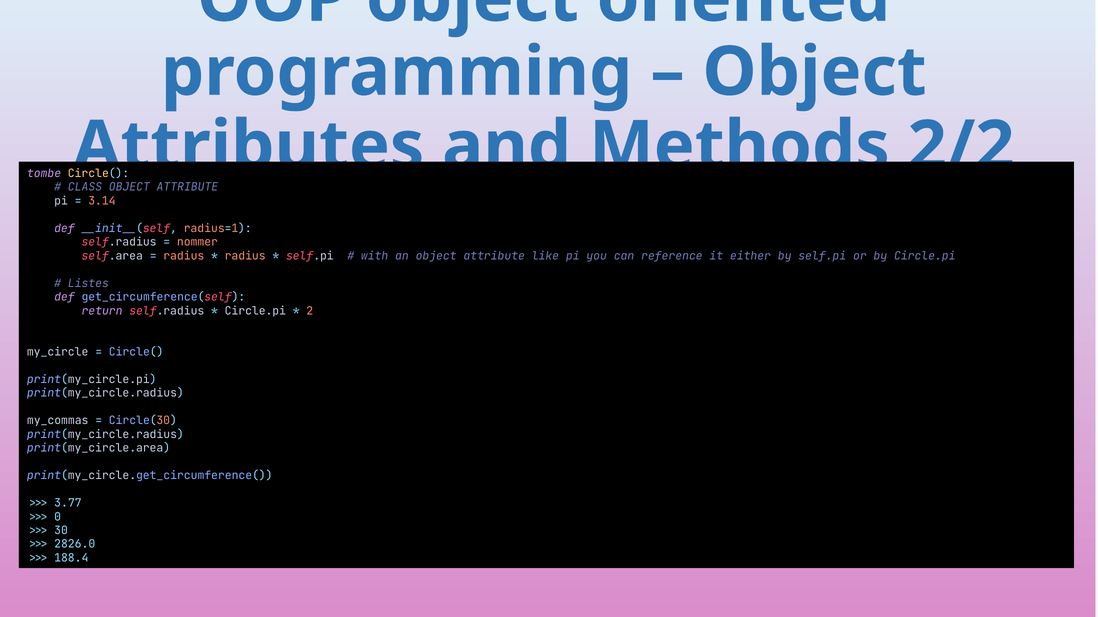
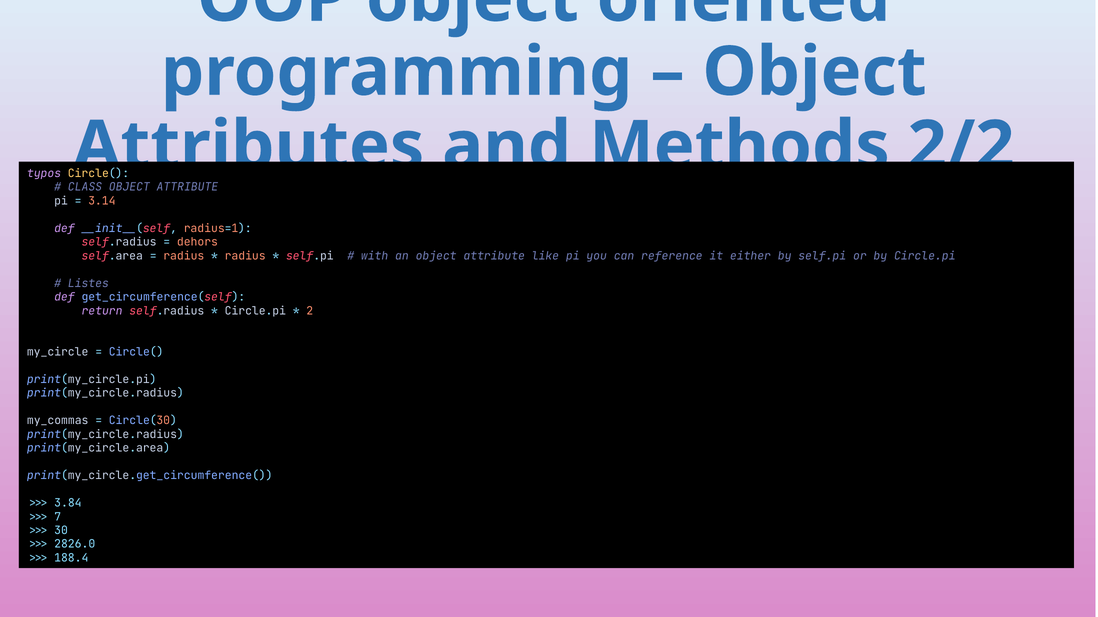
tombe: tombe -> typos
nommer: nommer -> dehors
3.77: 3.77 -> 3.84
0: 0 -> 7
